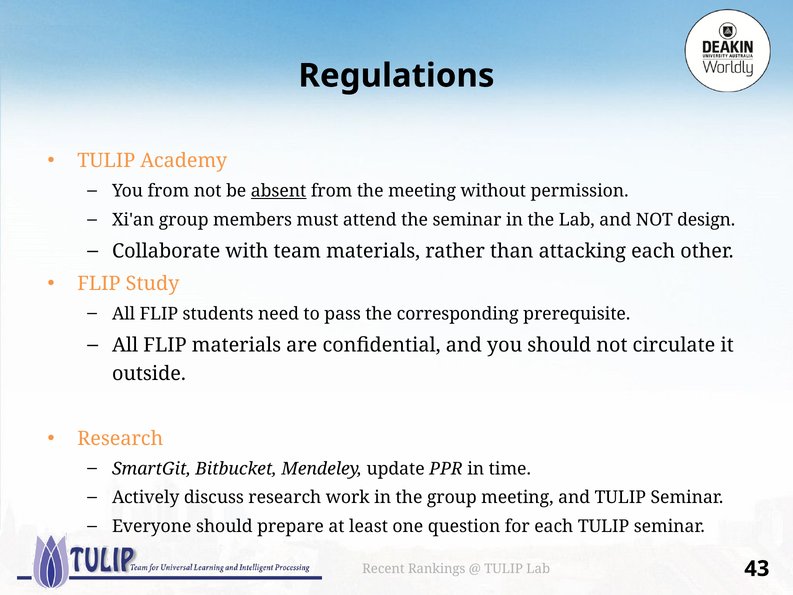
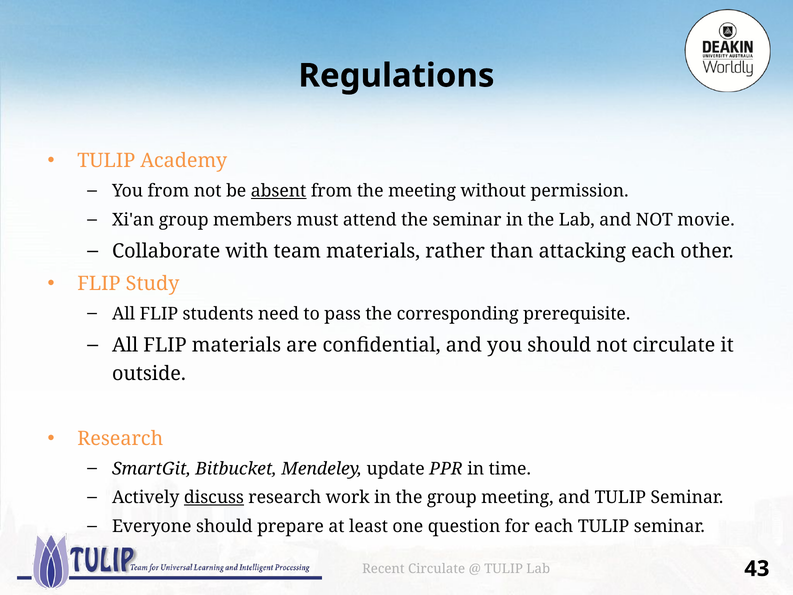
design: design -> movie
discuss underline: none -> present
Recent Rankings: Rankings -> Circulate
